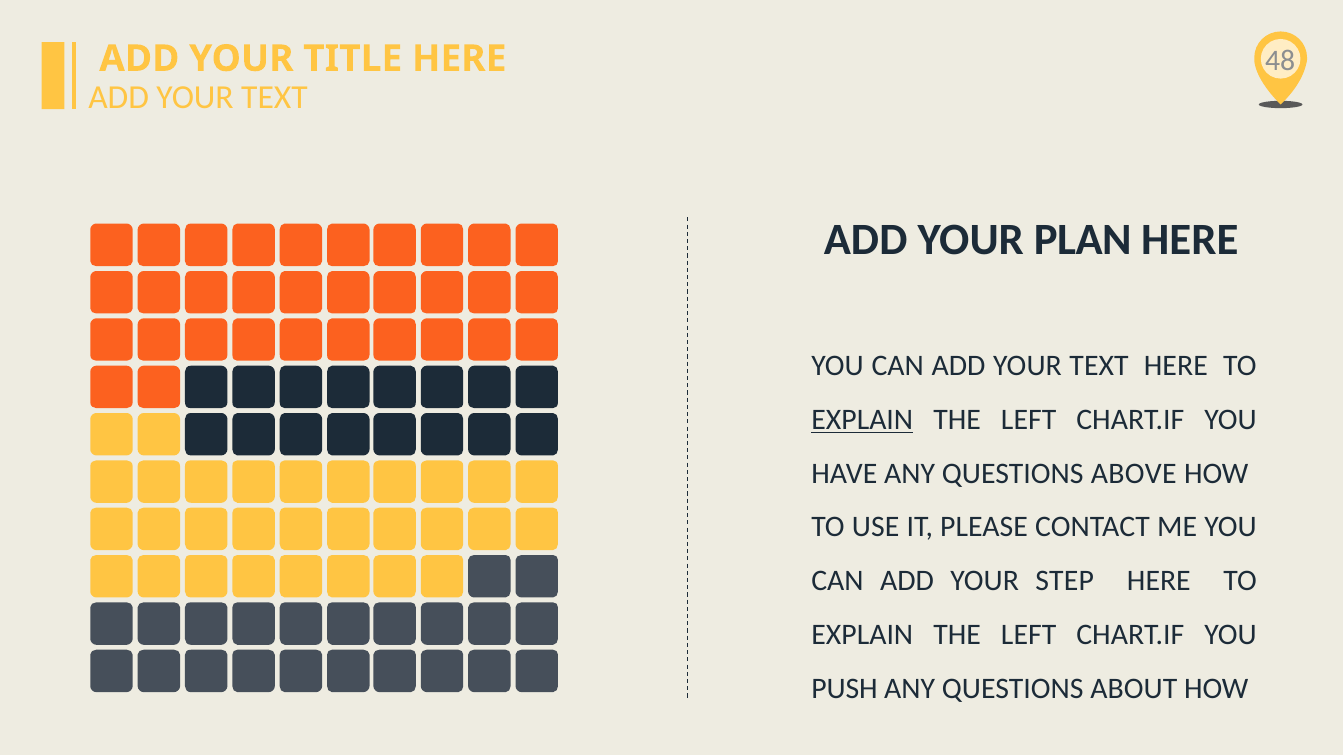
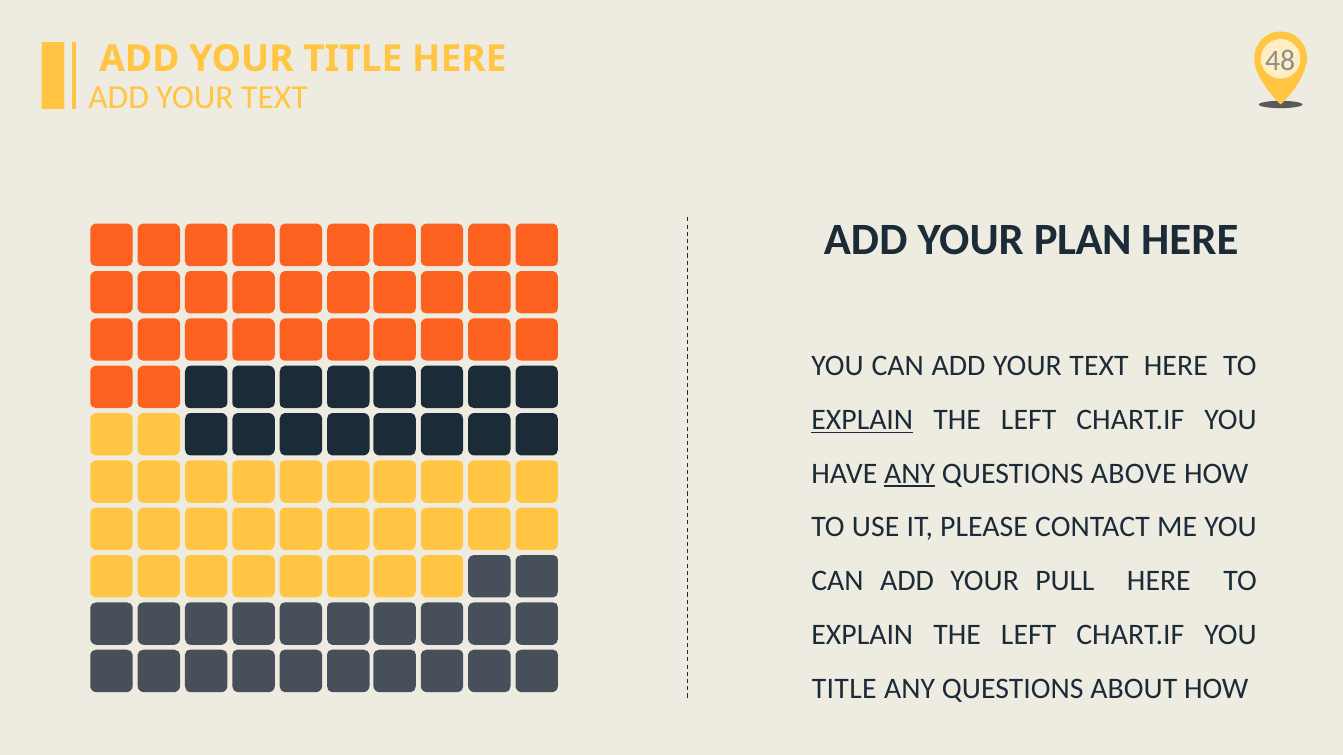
ANY at (910, 474) underline: none -> present
STEP: STEP -> PULL
PUSH at (844, 689): PUSH -> TITLE
